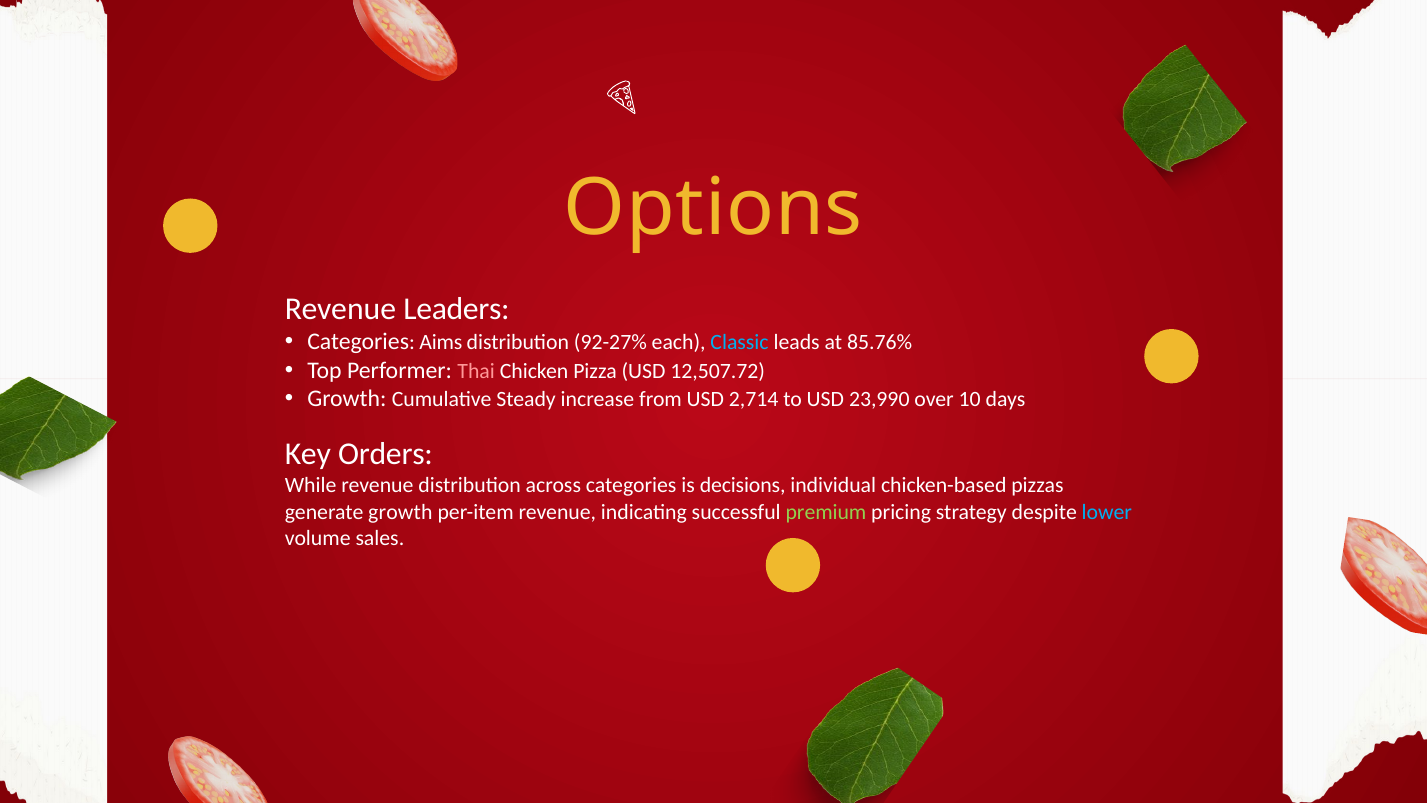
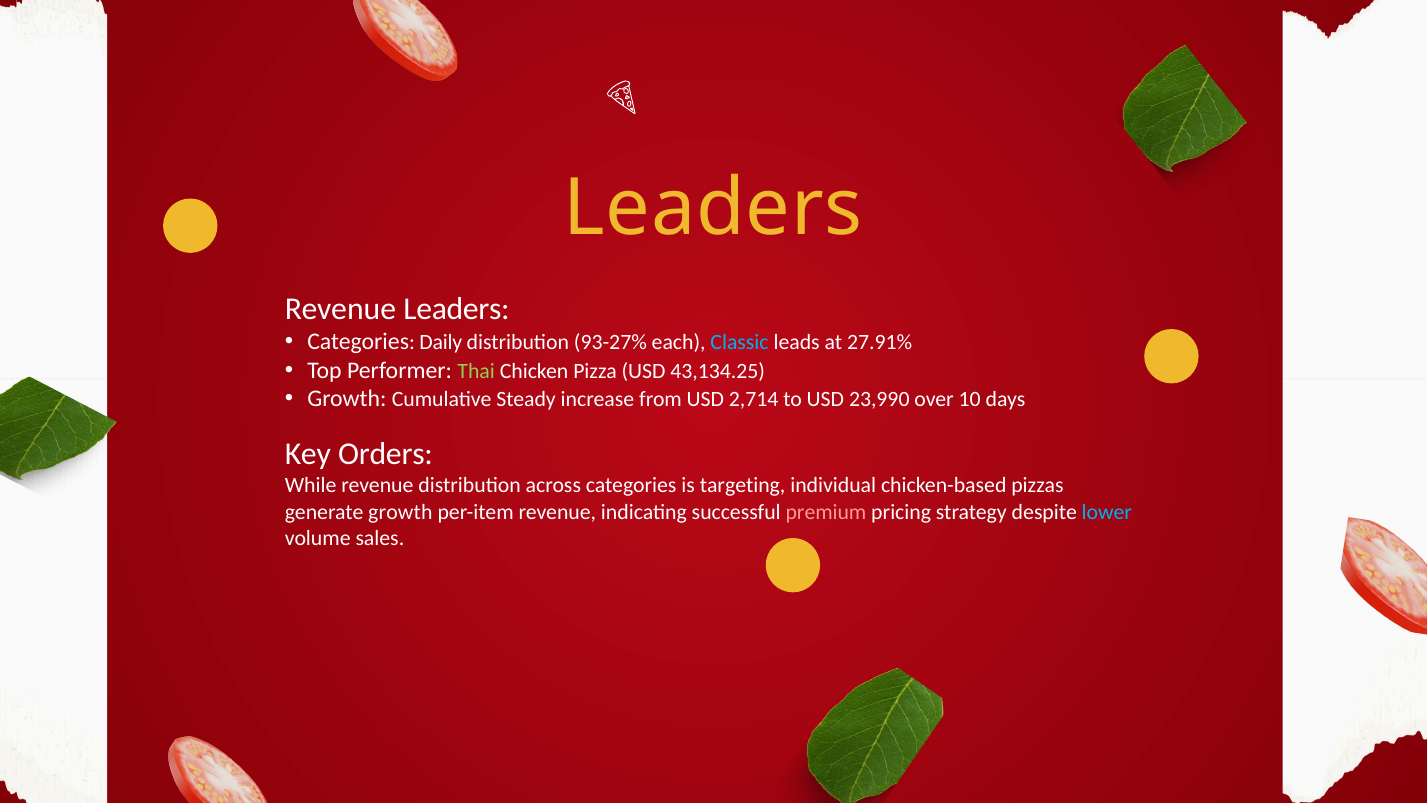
Options at (713, 208): Options -> Leaders
Aims: Aims -> Daily
92-27%: 92-27% -> 93-27%
85.76%: 85.76% -> 27.91%
Thai colour: pink -> light green
12,507.72: 12,507.72 -> 43,134.25
decisions: decisions -> targeting
premium colour: light green -> pink
